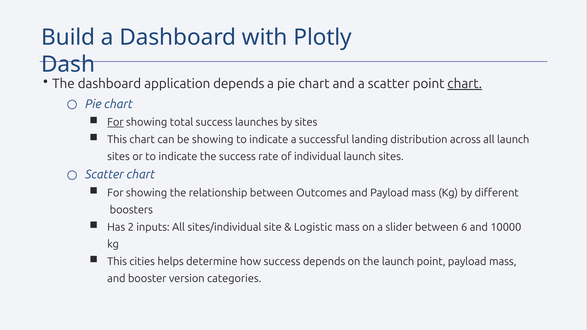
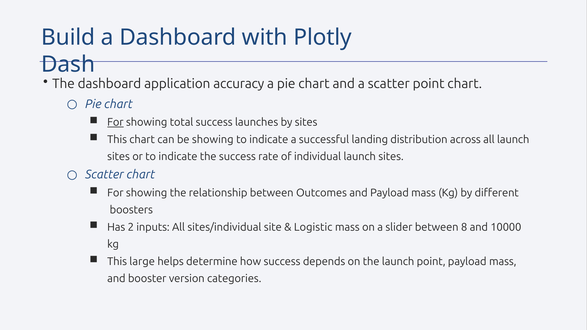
application depends: depends -> accuracy
chart at (465, 84) underline: present -> none
6: 6 -> 8
cities: cities -> large
